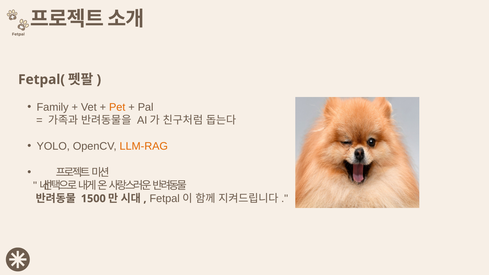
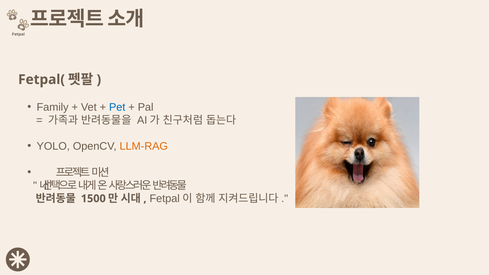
Pet colour: orange -> blue
